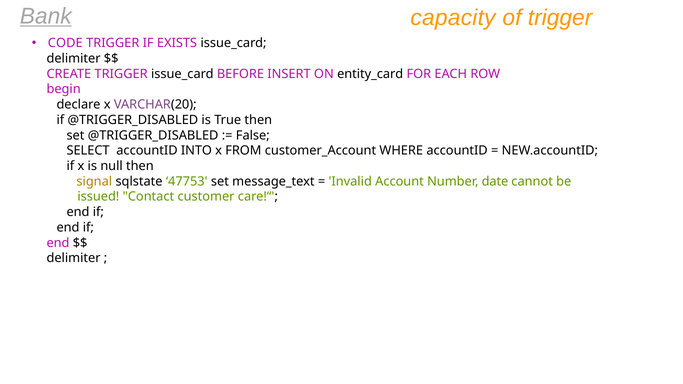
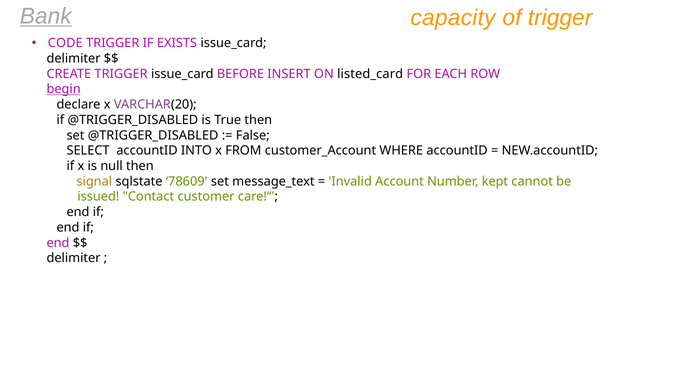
entity_card: entity_card -> listed_card
begin underline: none -> present
47753: 47753 -> 78609
date: date -> kept
